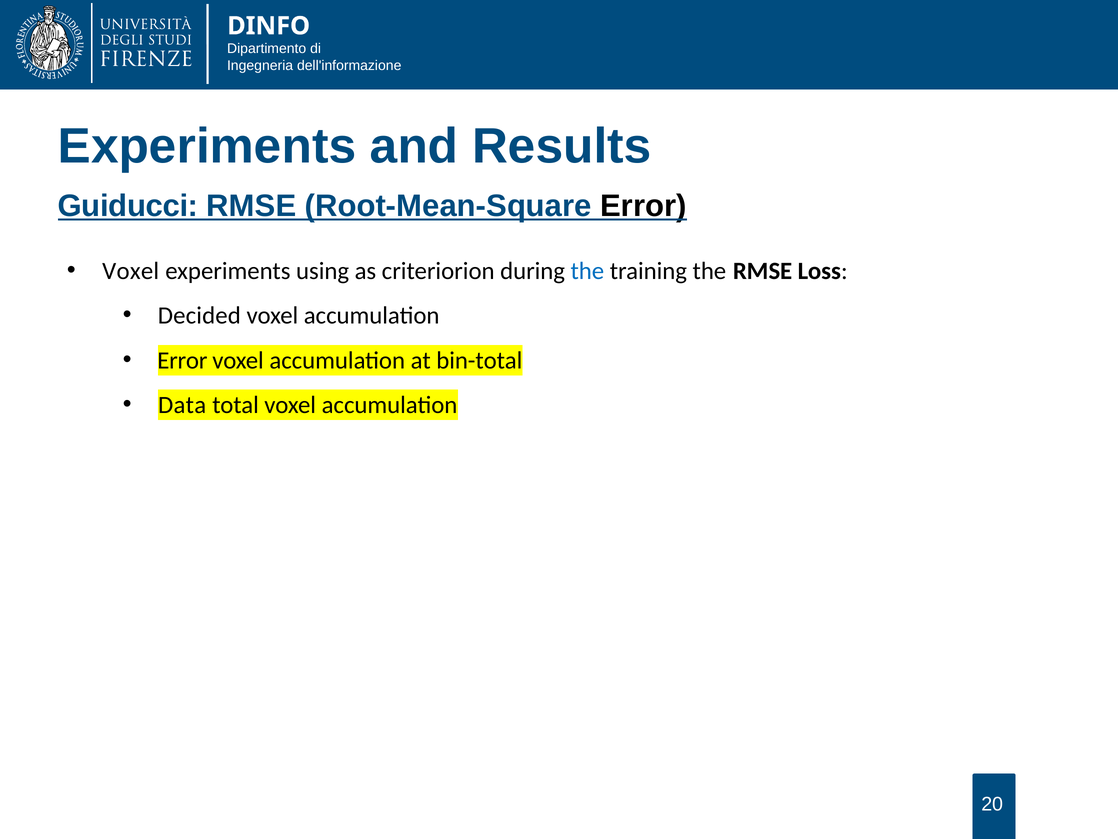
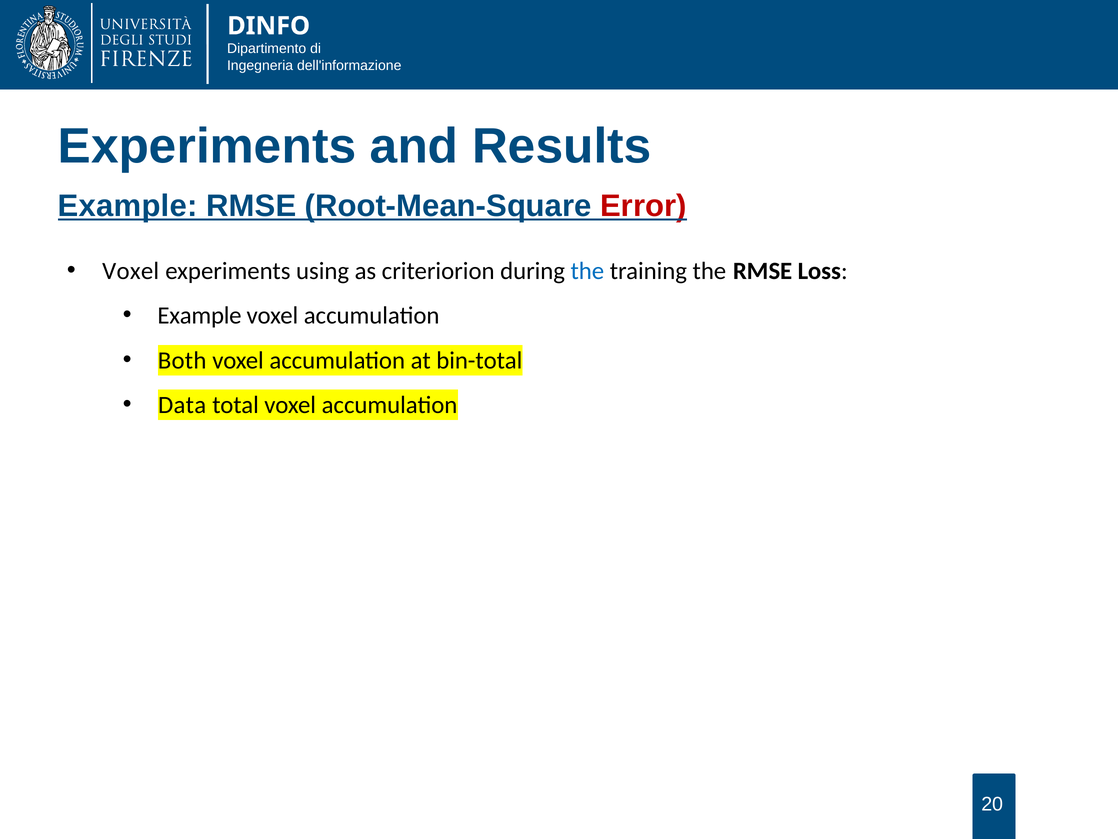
Guiducci at (128, 206): Guiducci -> Example
Error at (643, 206) colour: black -> red
Decided at (199, 316): Decided -> Example
Error at (182, 360): Error -> Both
